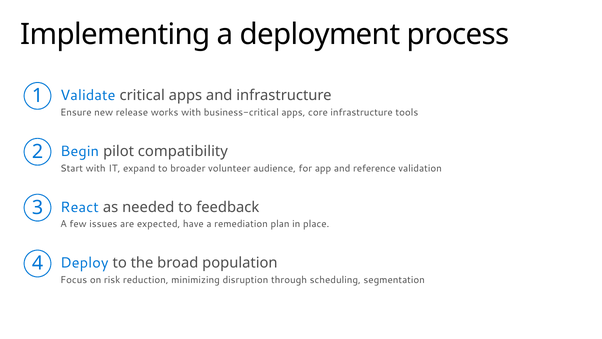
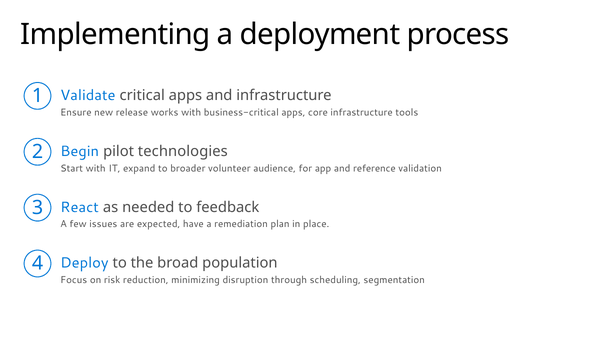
compatibility: compatibility -> technologies
